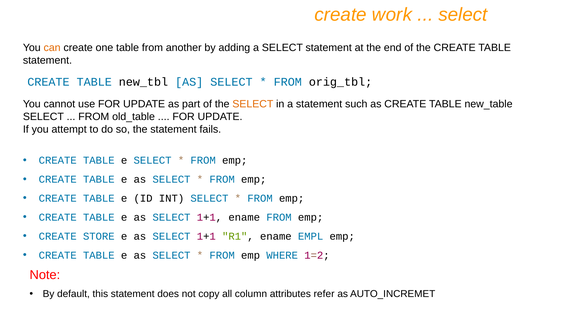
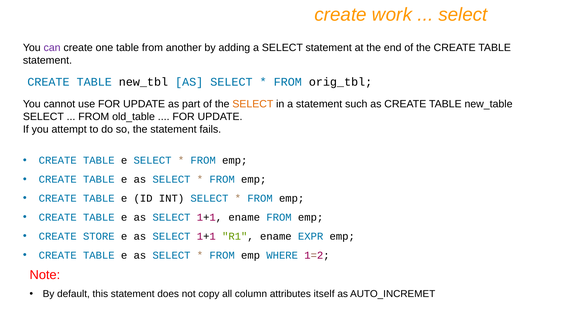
can colour: orange -> purple
EMPL: EMPL -> EXPR
refer: refer -> itself
